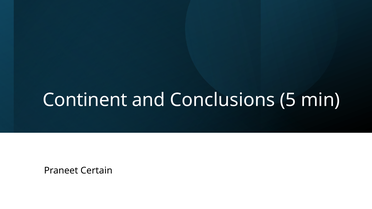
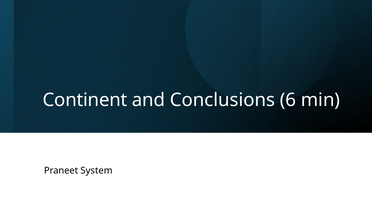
5: 5 -> 6
Certain: Certain -> System
